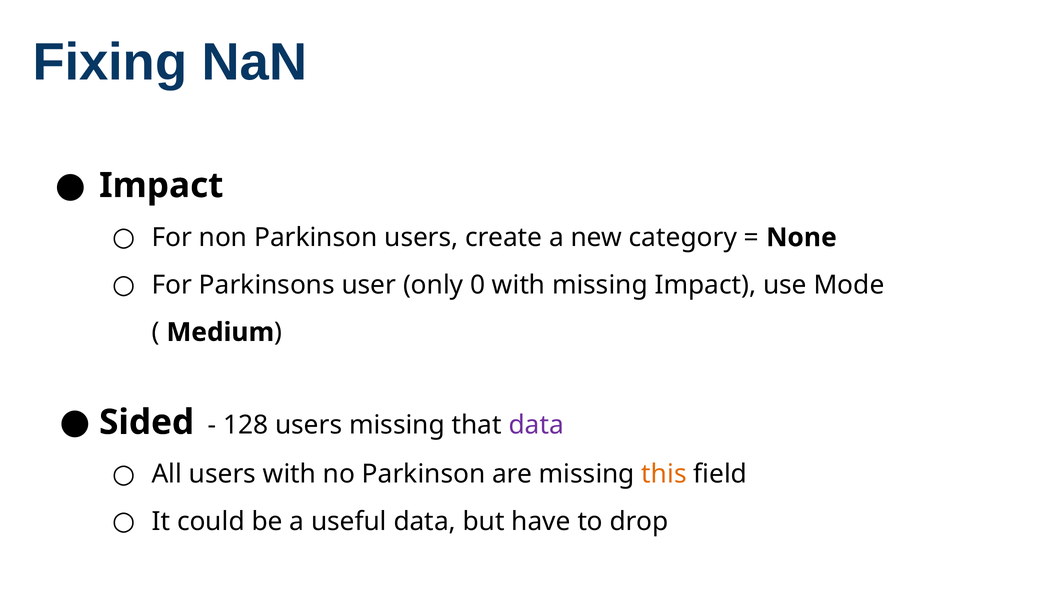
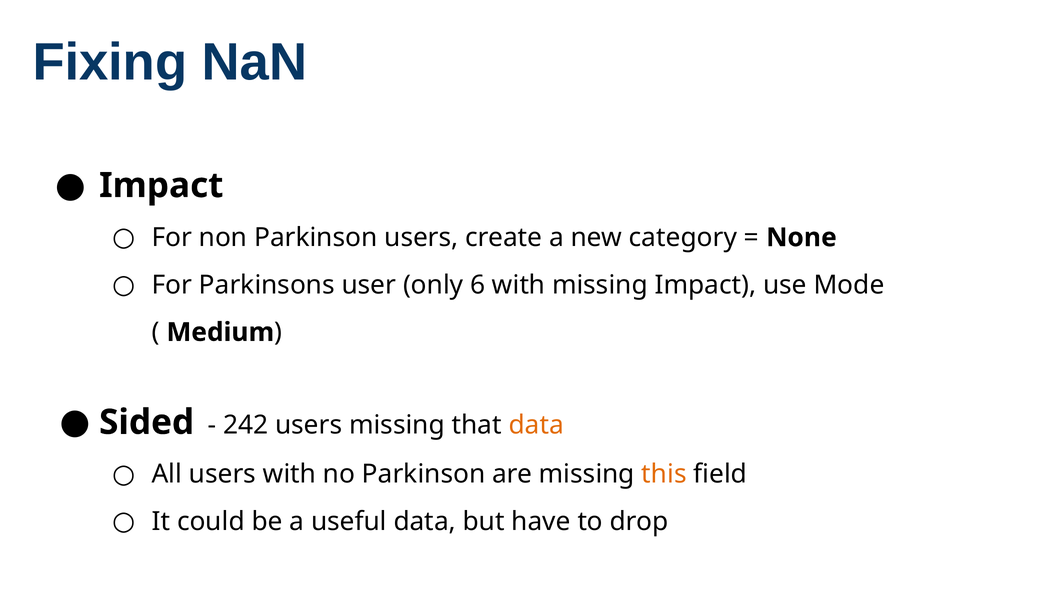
0: 0 -> 6
128: 128 -> 242
data at (536, 425) colour: purple -> orange
